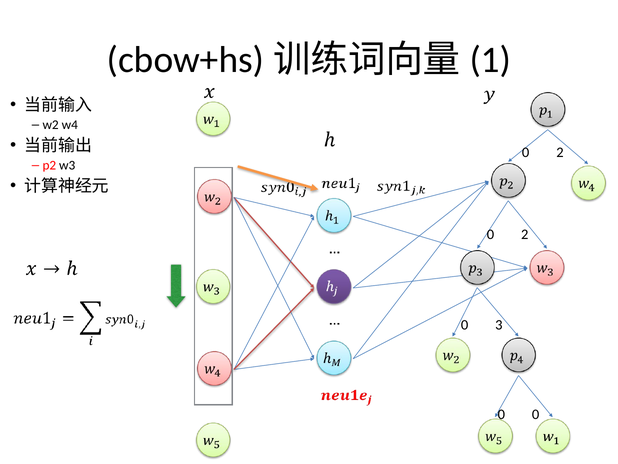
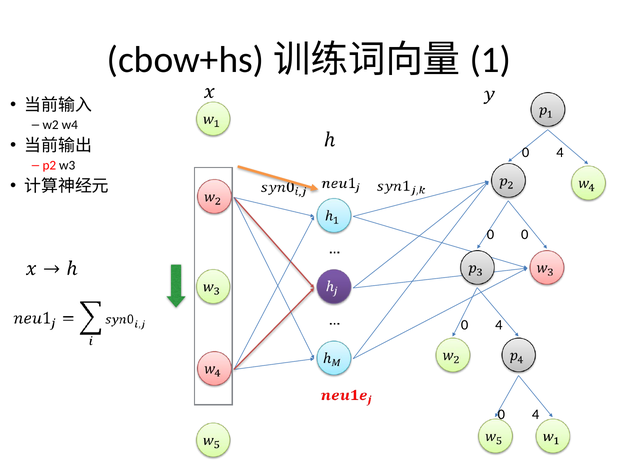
2 at (560, 152): 2 -> 4
2 at (525, 234): 2 -> 0
3 at (499, 324): 3 -> 4
0 at (536, 414): 0 -> 4
